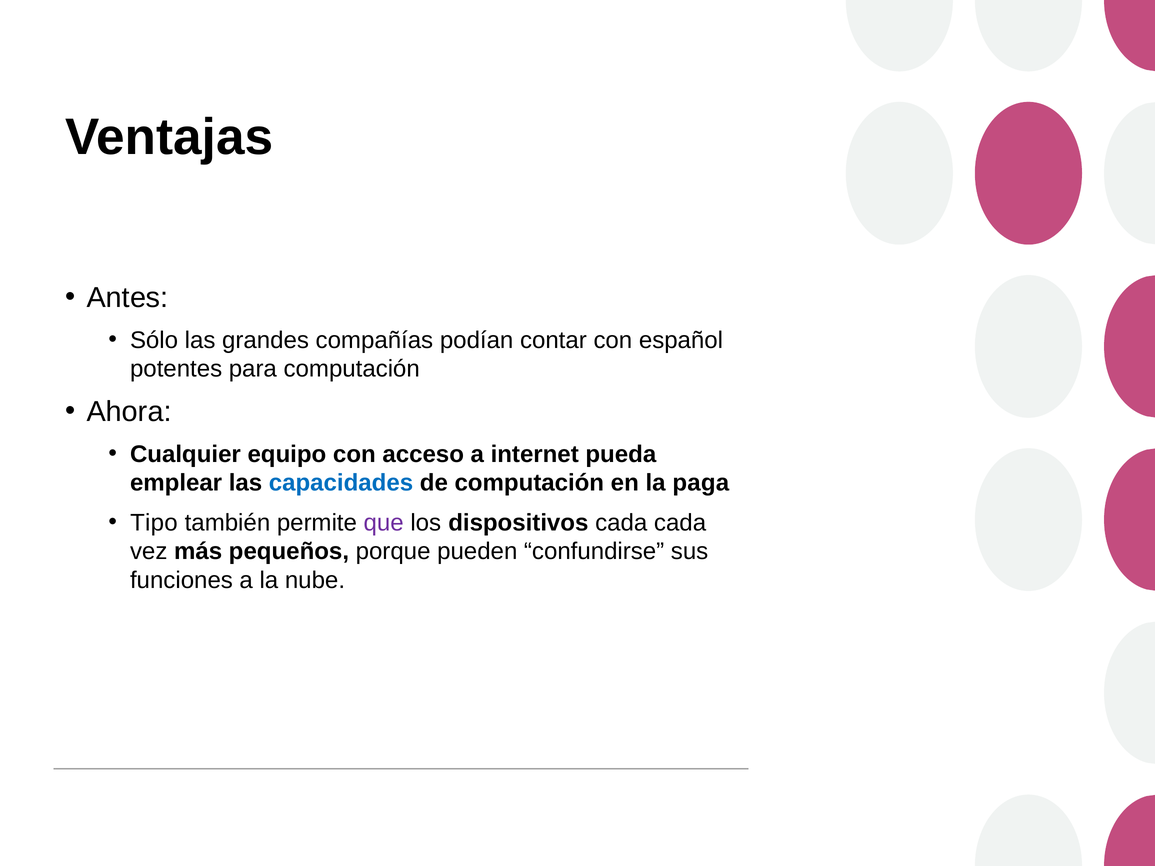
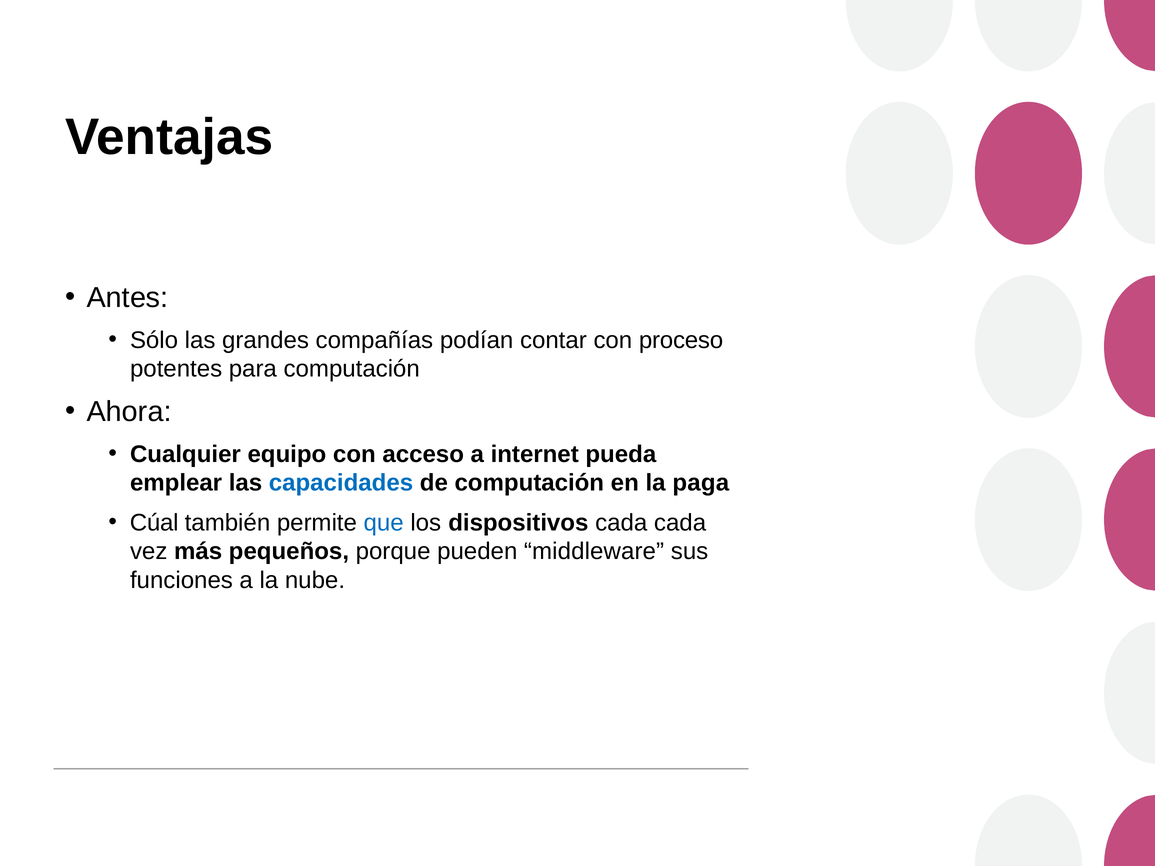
español: español -> proceso
Tipo: Tipo -> Cúal
que colour: purple -> blue
confundirse: confundirse -> middleware
